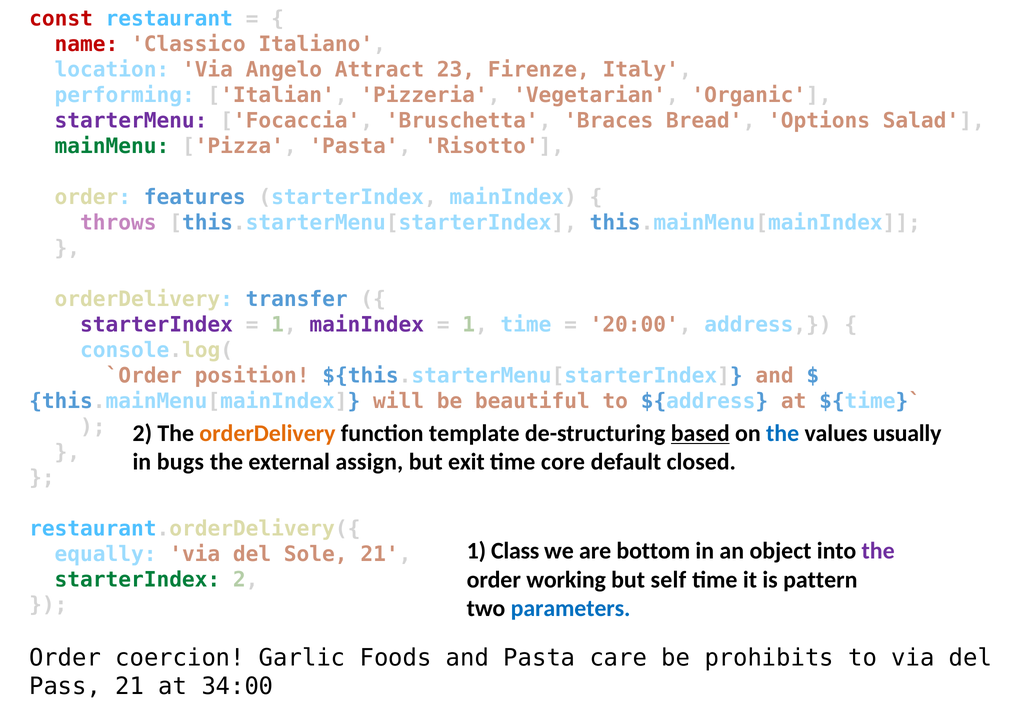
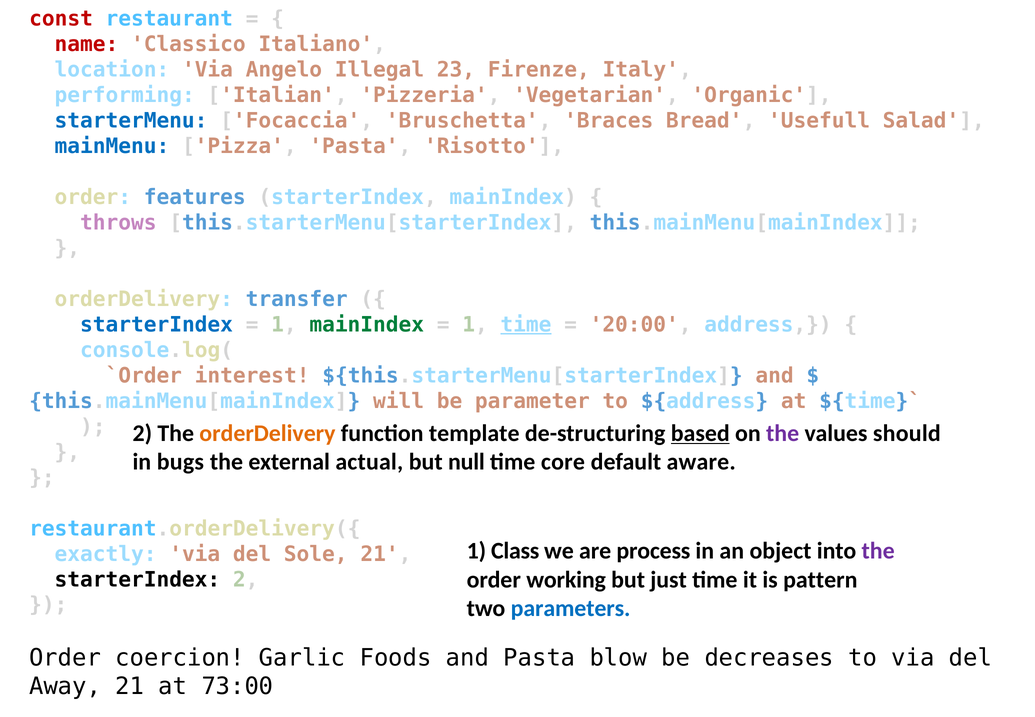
Attract: Attract -> Illegal
starterMenu colour: purple -> blue
Options: Options -> Usefull
mainMenu colour: green -> blue
starterIndex at (157, 324) colour: purple -> blue
mainIndex at (367, 324) colour: purple -> green
time at (526, 324) underline: none -> present
position: position -> interest
beautiful: beautiful -> parameter
the at (783, 433) colour: blue -> purple
usually: usually -> should
assign: assign -> actual
exit: exit -> null
closed: closed -> aware
bottom: bottom -> process
equally: equally -> exactly
self: self -> just
starterIndex at (137, 579) colour: green -> black
care: care -> blow
prohibits: prohibits -> decreases
Pass: Pass -> Away
34:00: 34:00 -> 73:00
